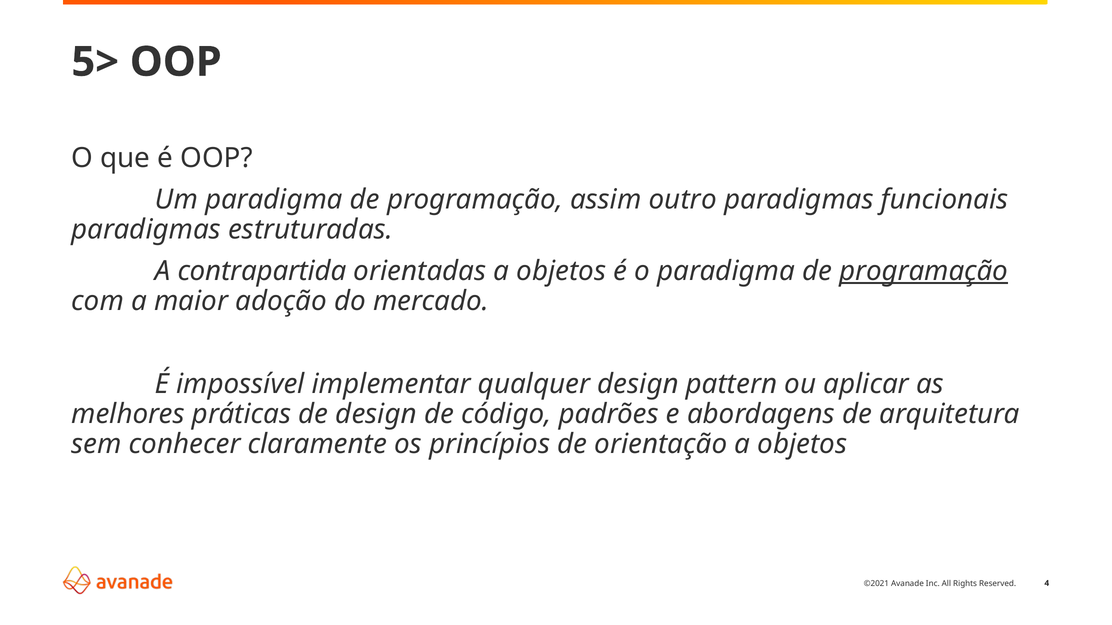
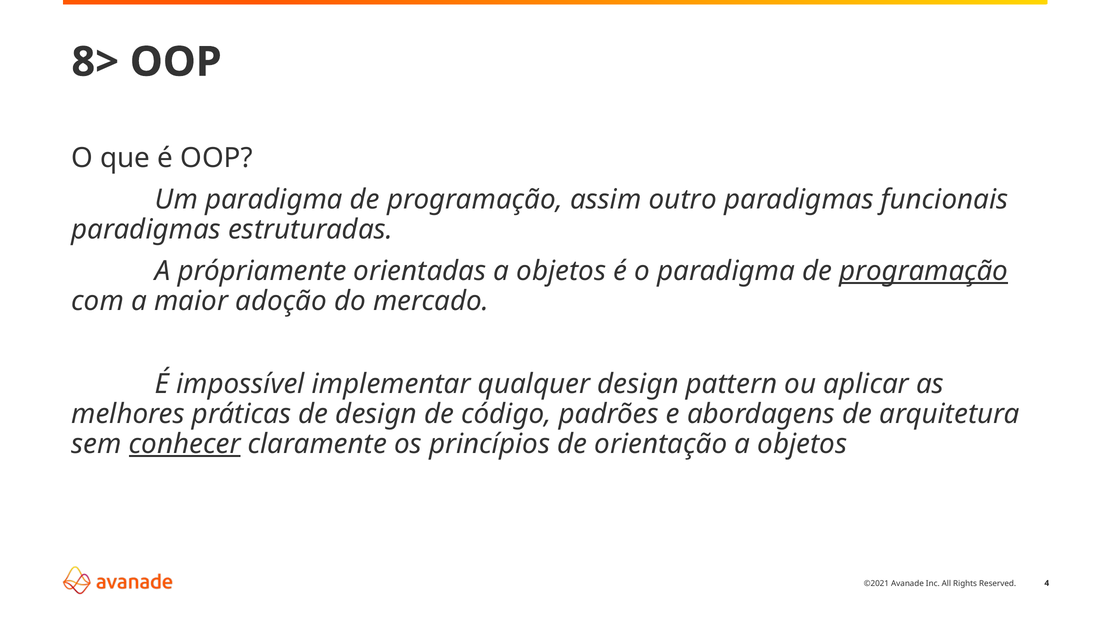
5>: 5> -> 8>
contrapartida: contrapartida -> própriamente
conhecer underline: none -> present
